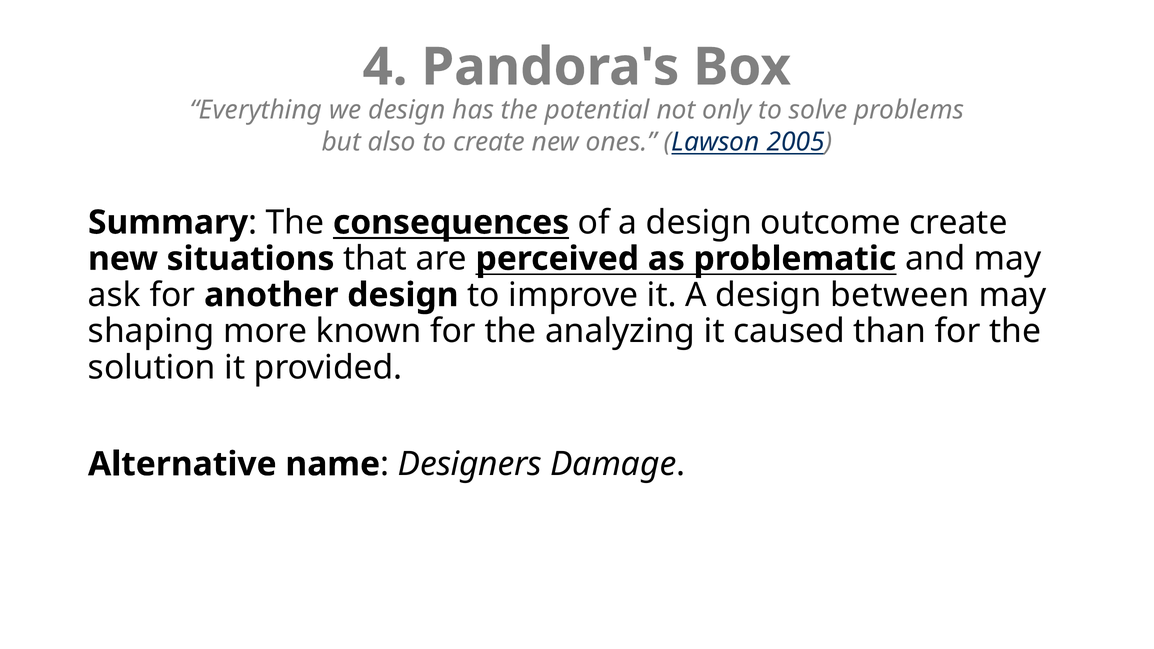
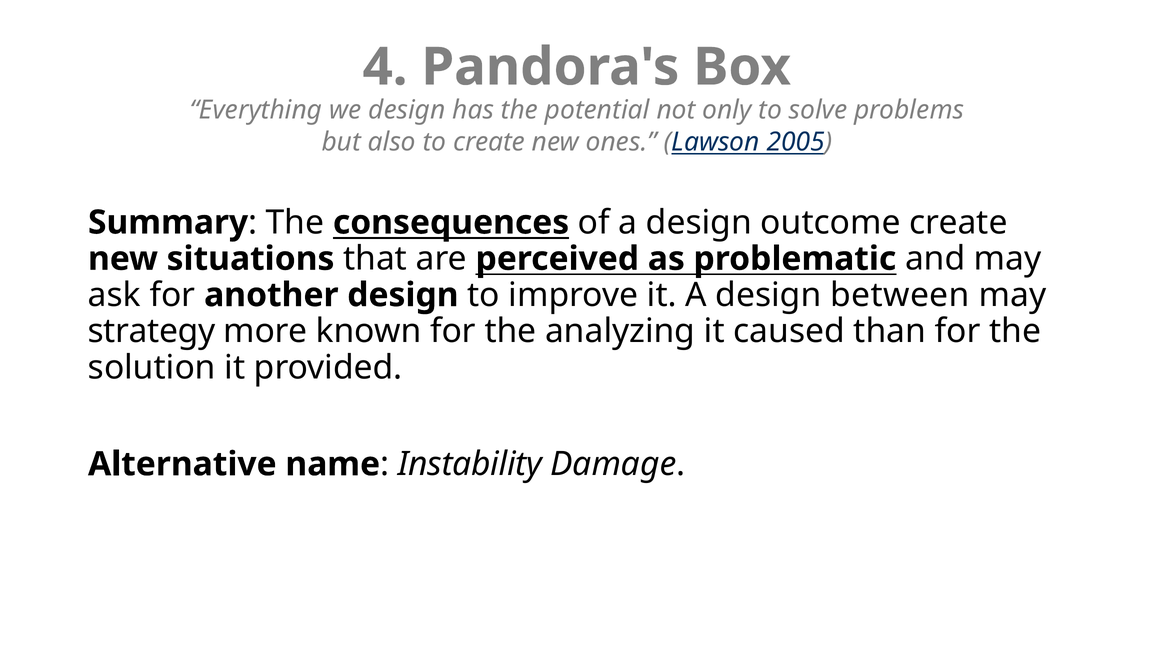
shaping: shaping -> strategy
Designers: Designers -> Instability
